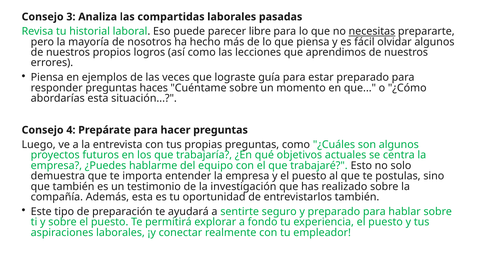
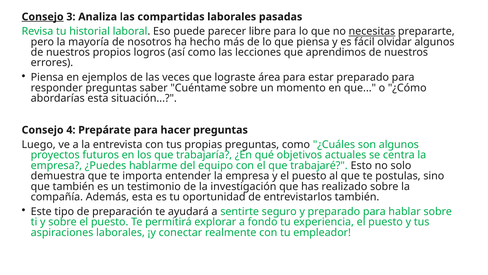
Consejo at (43, 17) underline: none -> present
guía: guía -> área
haces: haces -> saber
